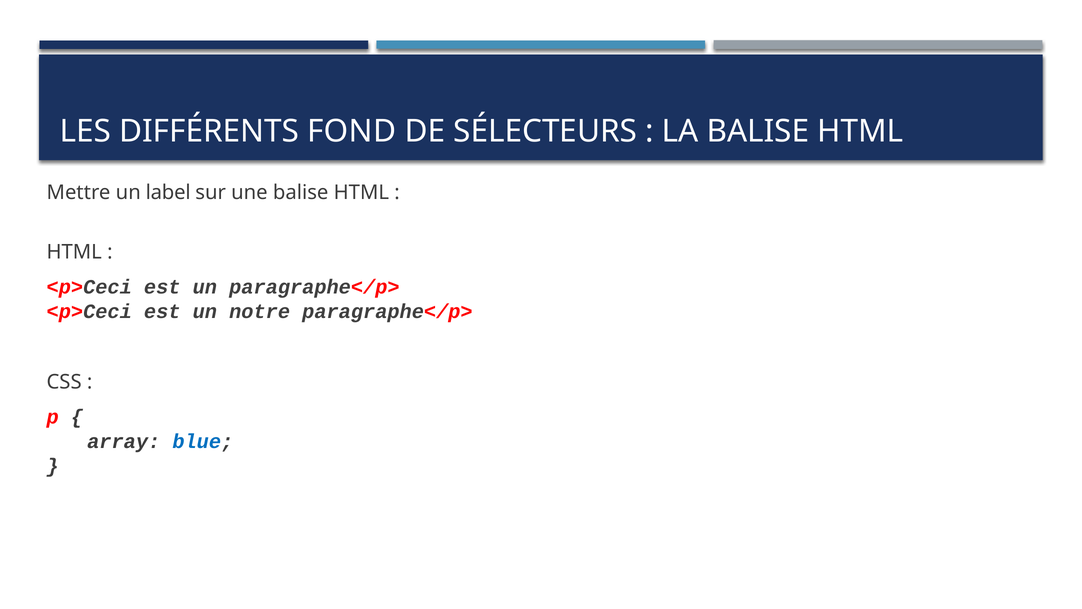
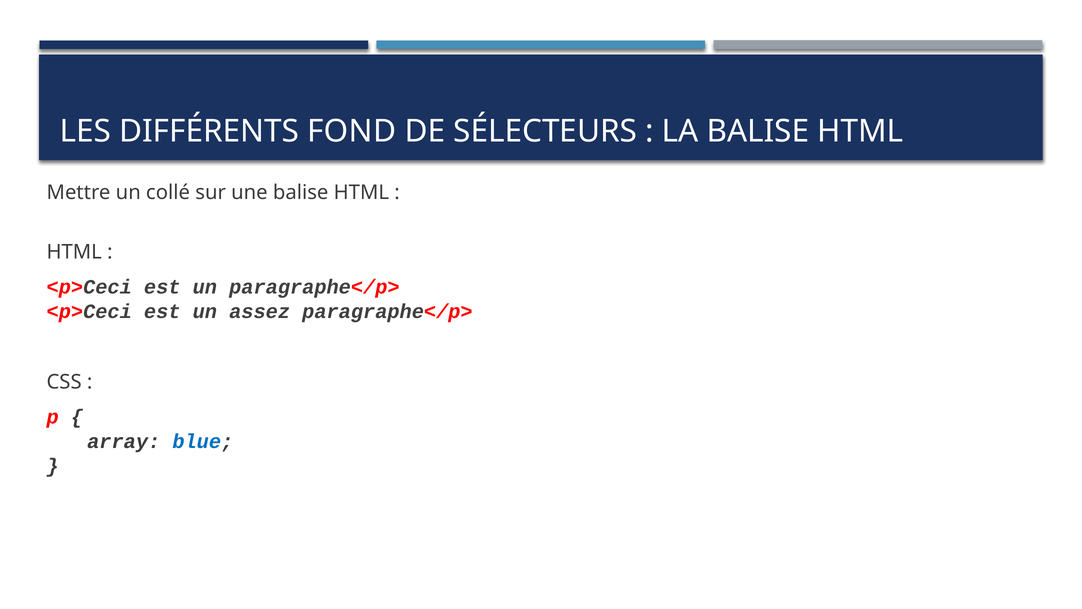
label: label -> collé
notre: notre -> assez
